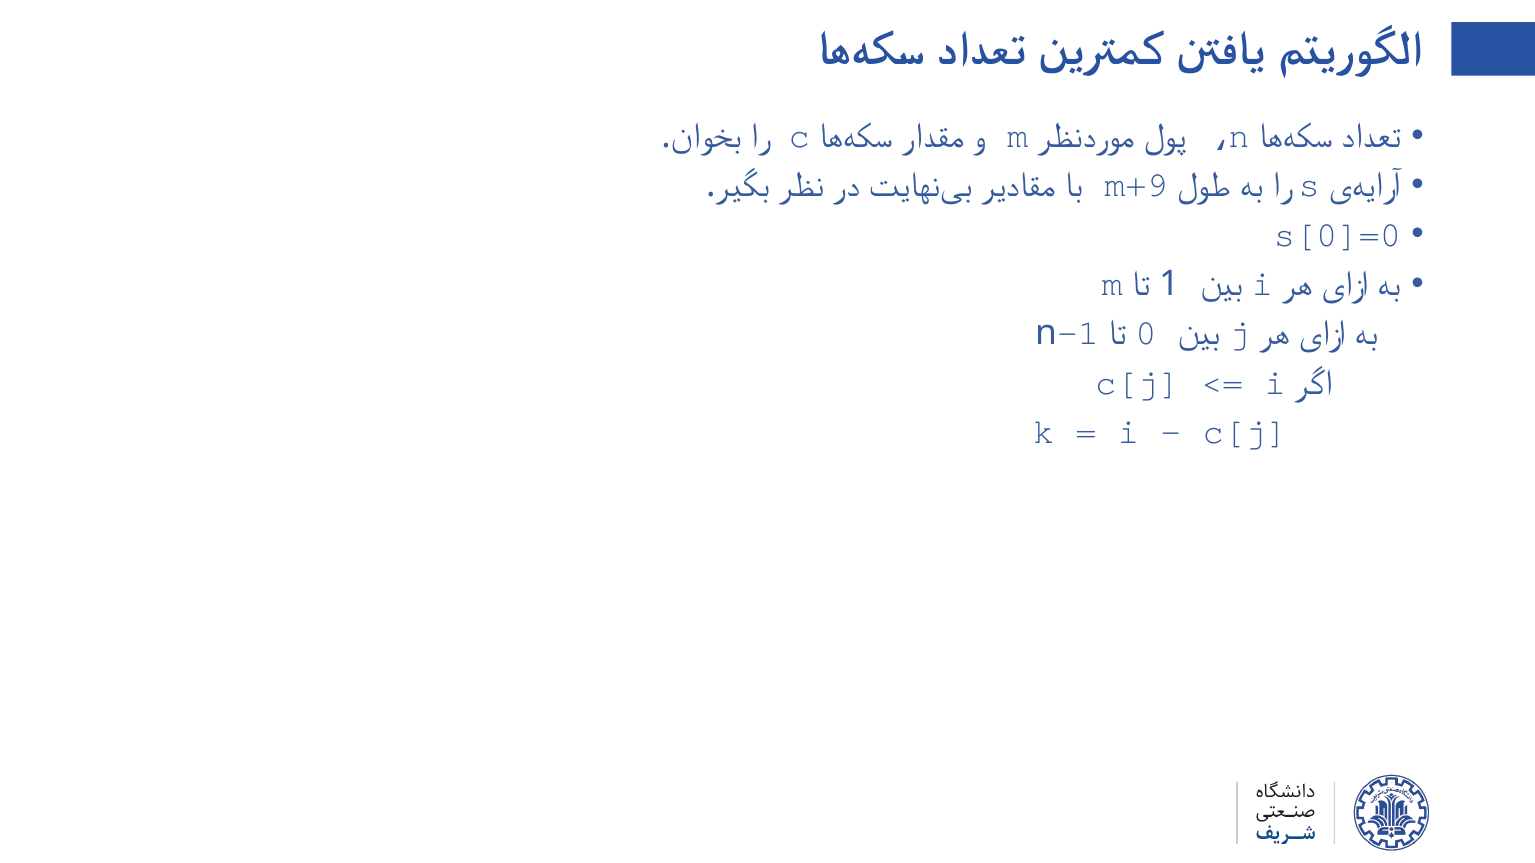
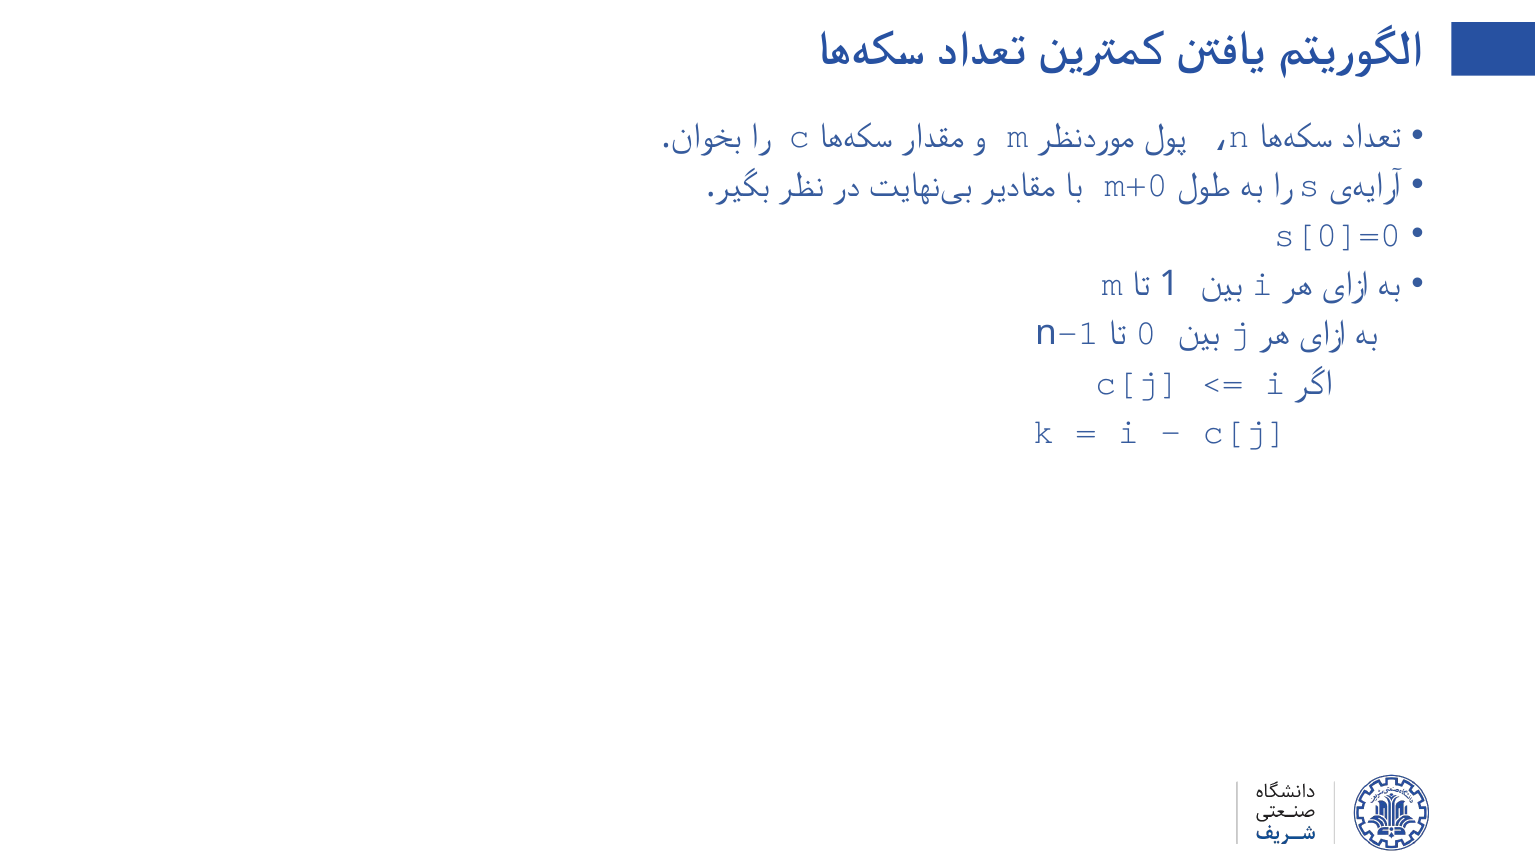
m+9: m+9 -> m+0
